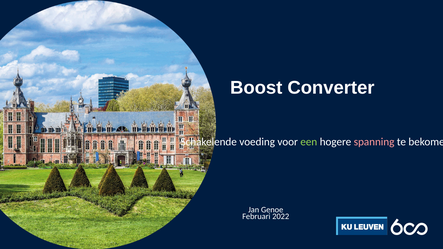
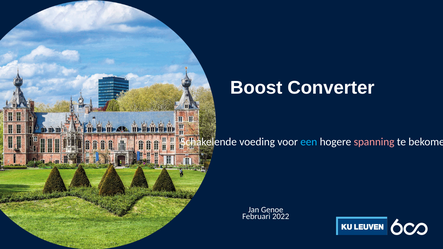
een colour: light green -> light blue
